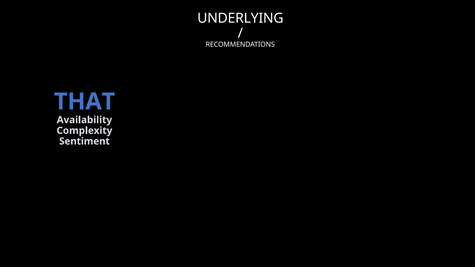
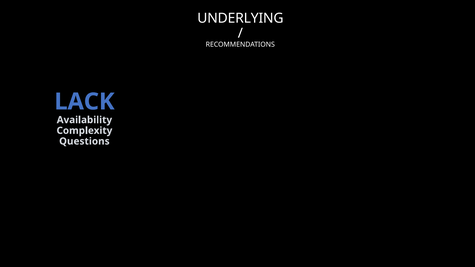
THAT: THAT -> LACK
Sentiment: Sentiment -> Questions
